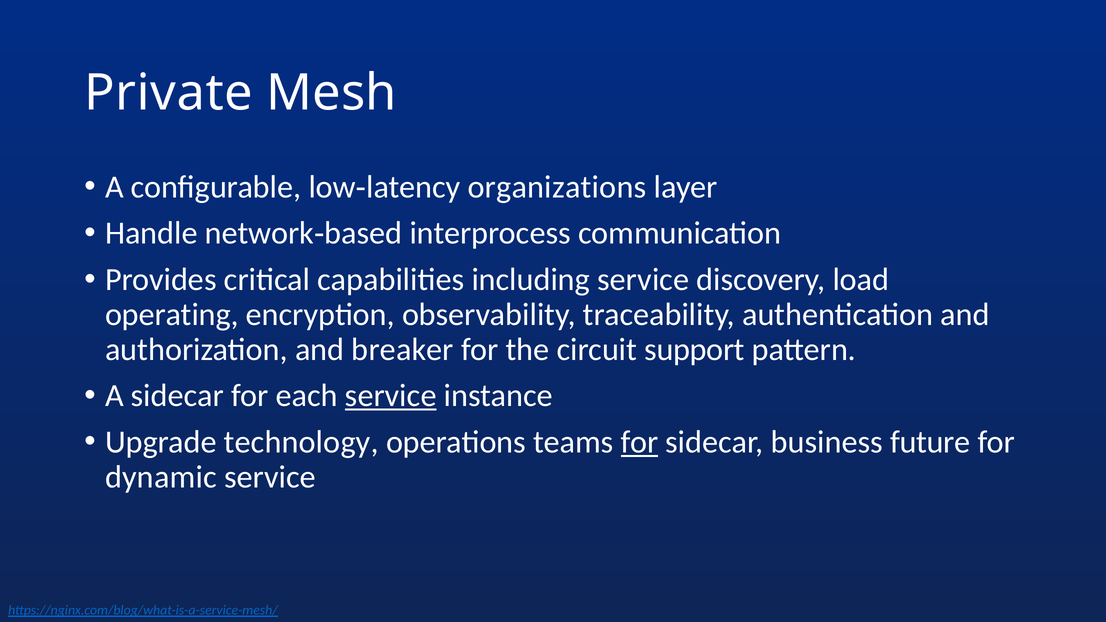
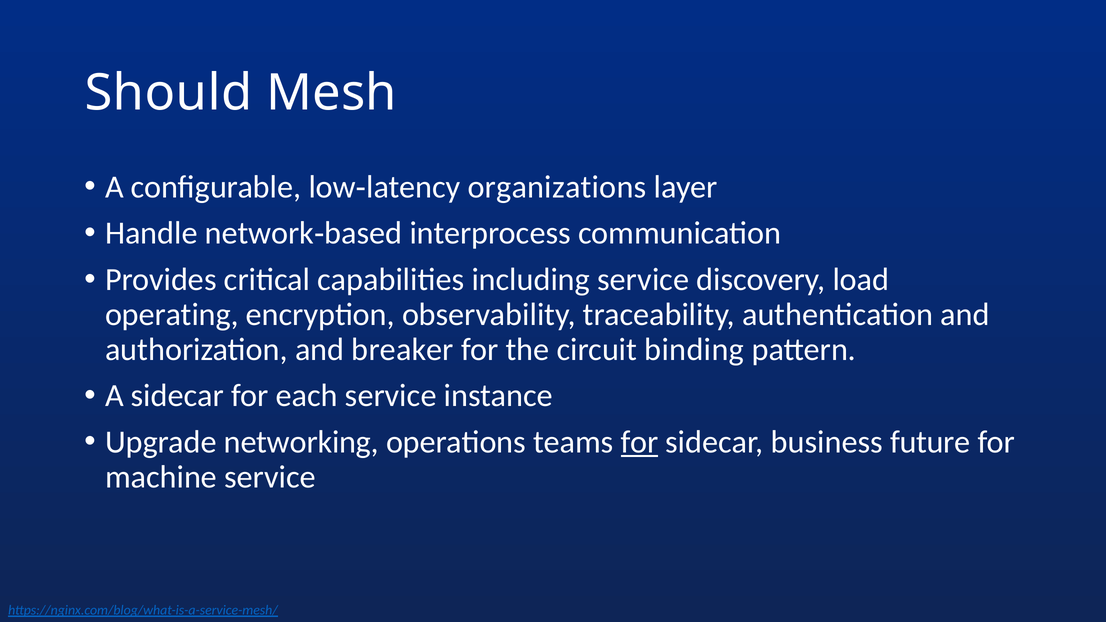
Private: Private -> Should
support: support -> binding
service at (391, 396) underline: present -> none
technology: technology -> networking
dynamic: dynamic -> machine
